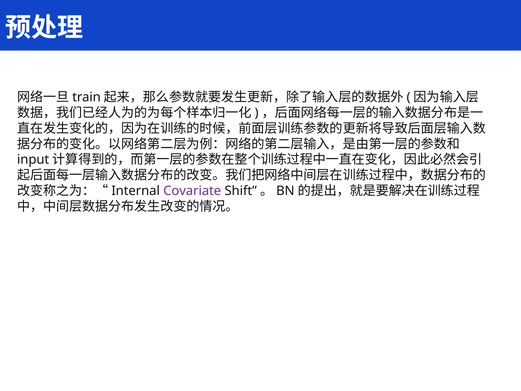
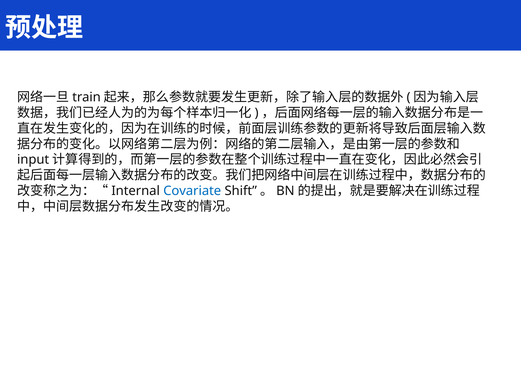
Covariate colour: purple -> blue
